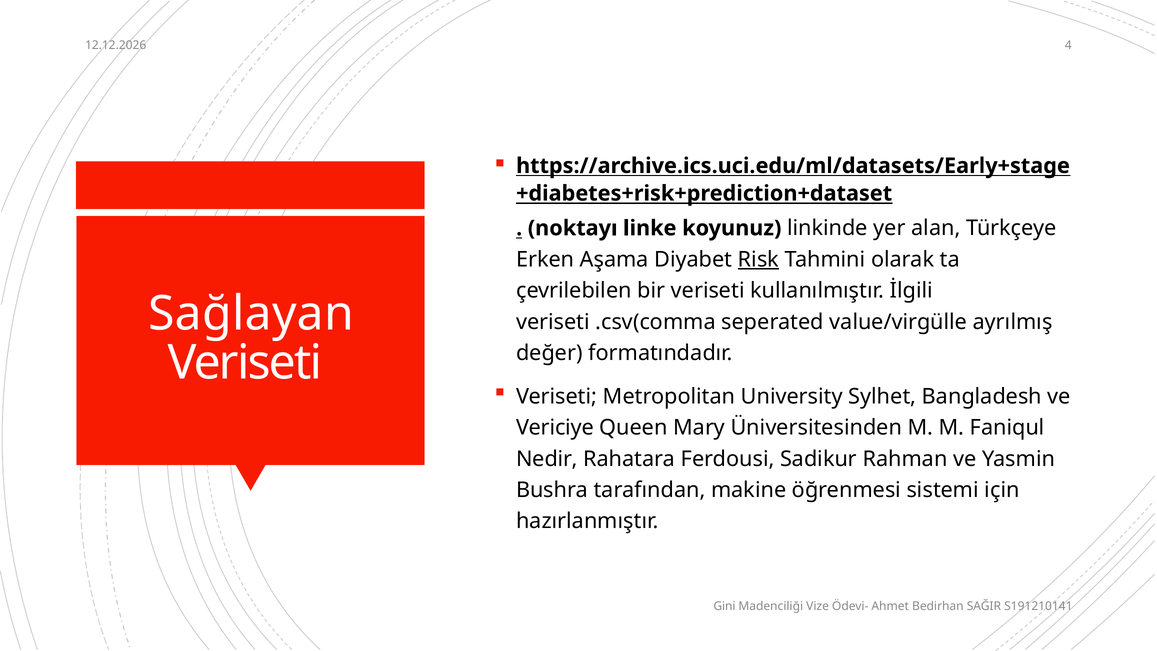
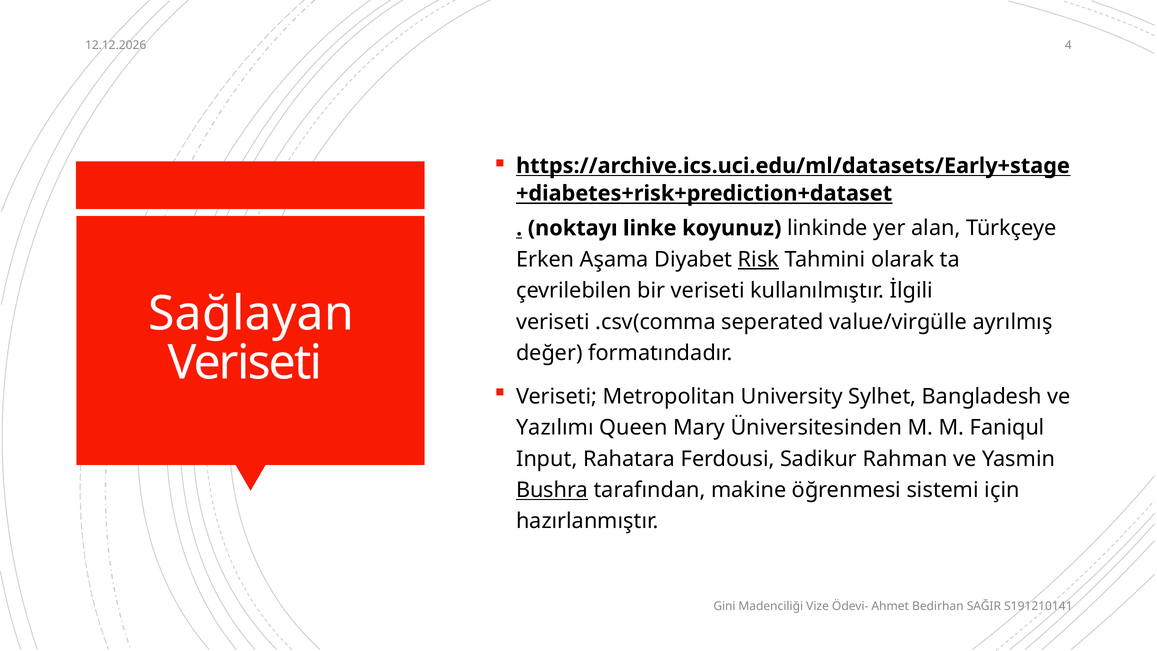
Vericiye: Vericiye -> Yazılımı
Nedir: Nedir -> Input
Bushra underline: none -> present
